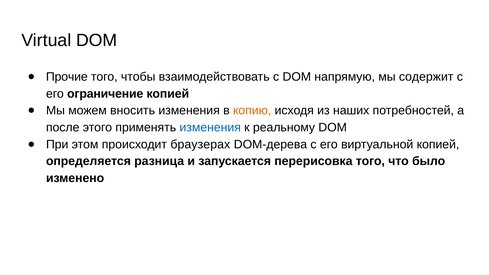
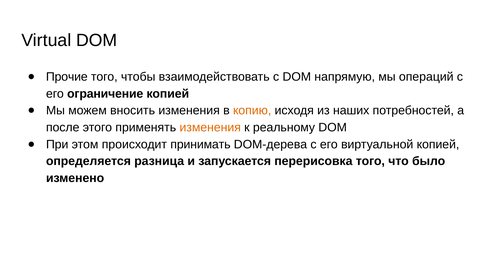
содержит: содержит -> операций
изменения at (210, 127) colour: blue -> orange
браузерах: браузерах -> принимать
